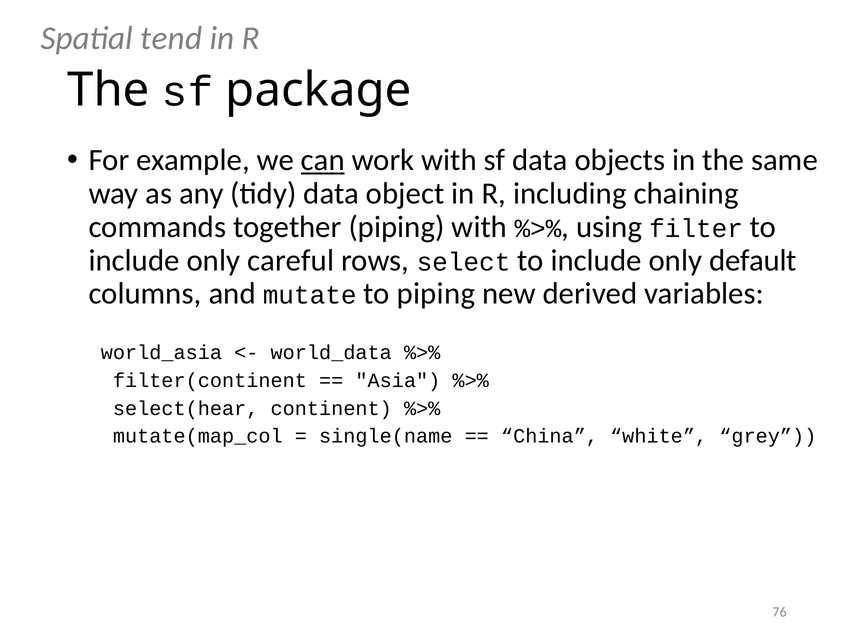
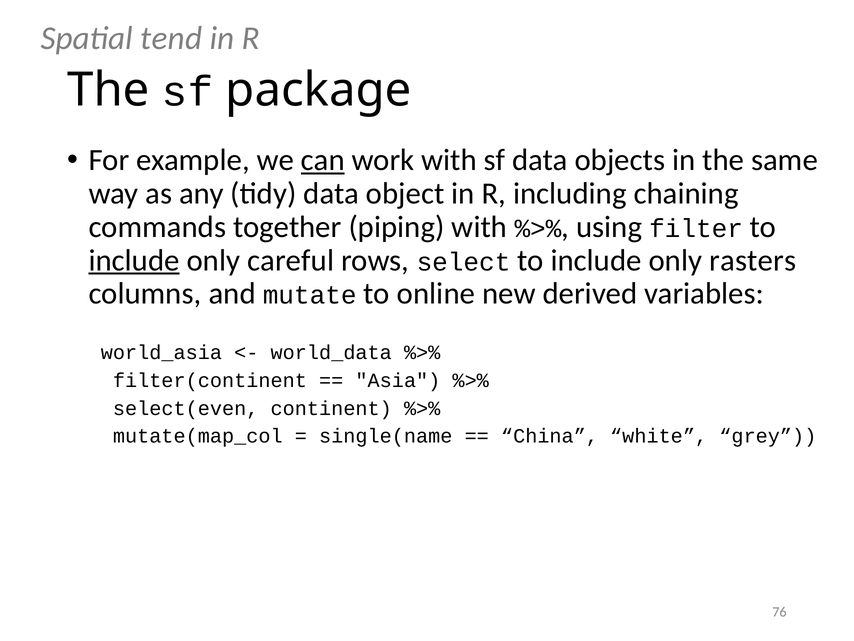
include at (134, 260) underline: none -> present
default: default -> rasters
to piping: piping -> online
select(hear: select(hear -> select(even
